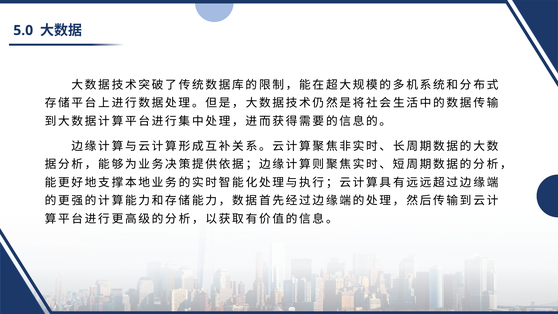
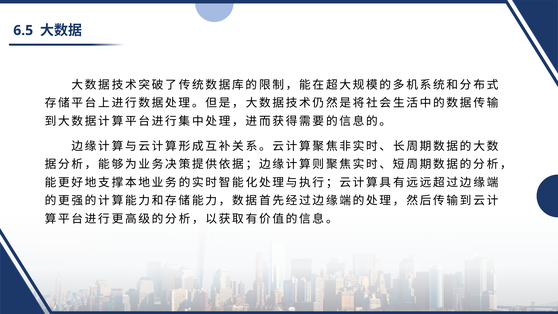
5.0: 5.0 -> 6.5
